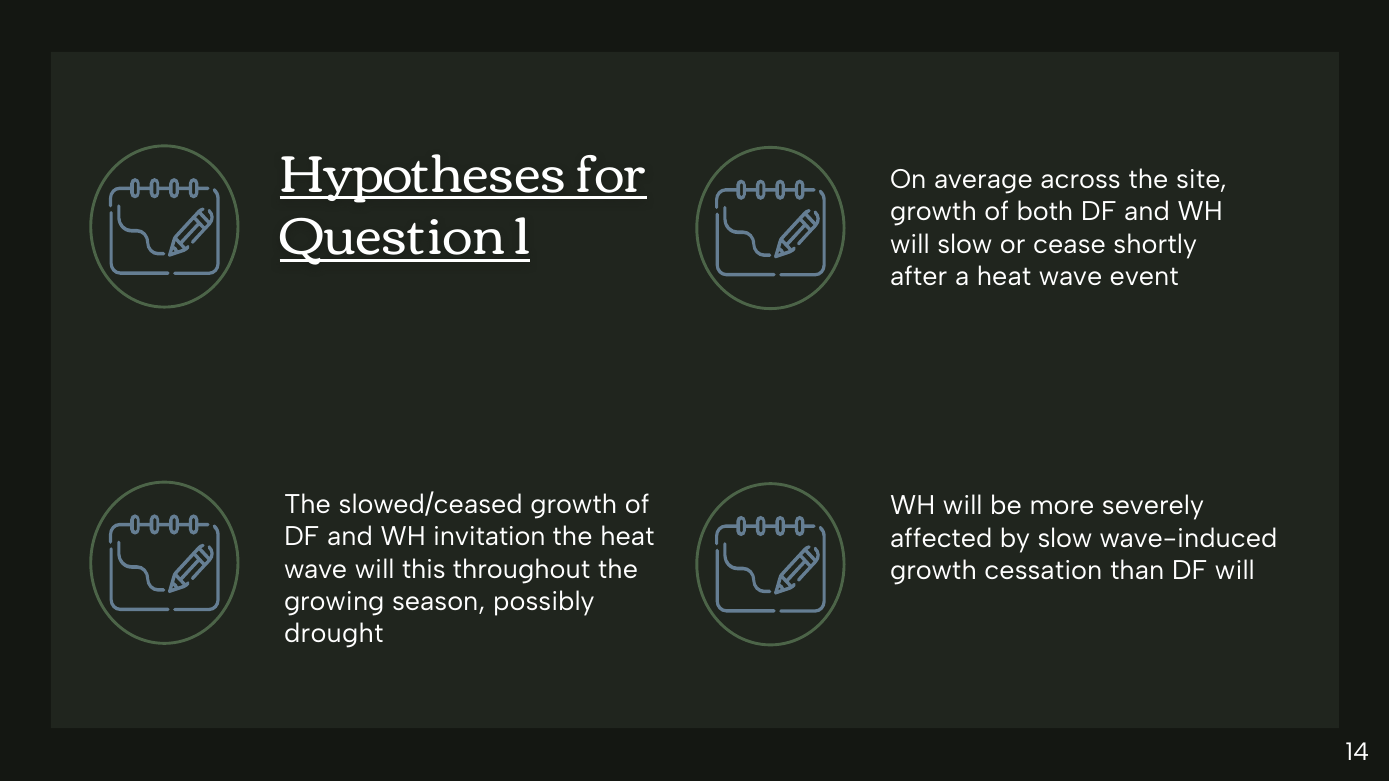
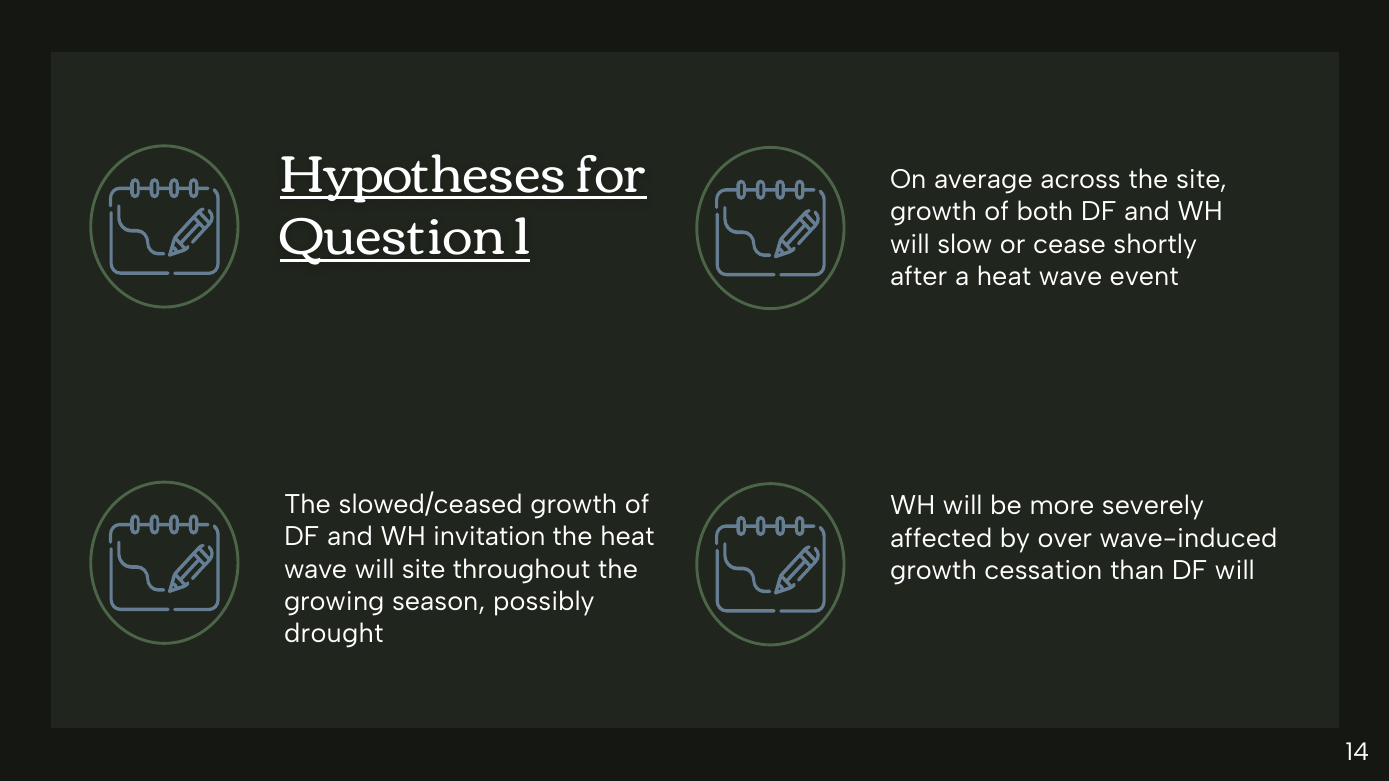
by slow: slow -> over
will this: this -> site
